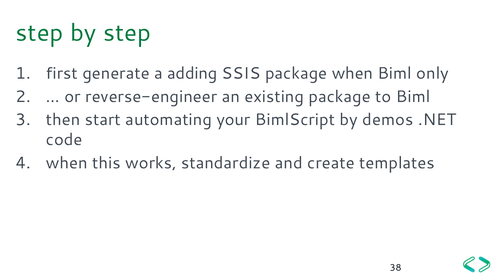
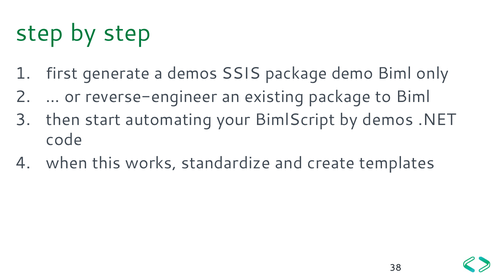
a adding: adding -> demos
package when: when -> demo
